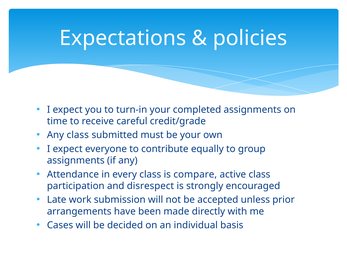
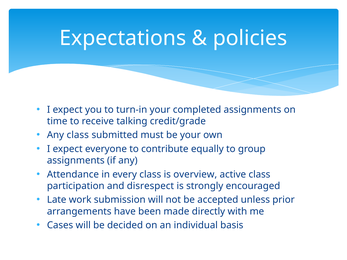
careful: careful -> talking
compare: compare -> overview
